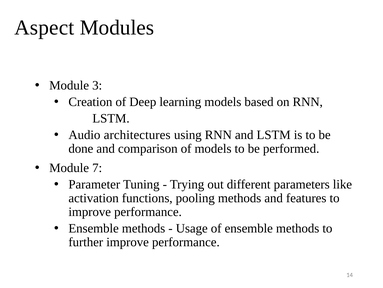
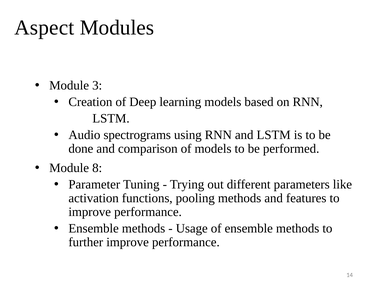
architectures: architectures -> spectrograms
7: 7 -> 8
